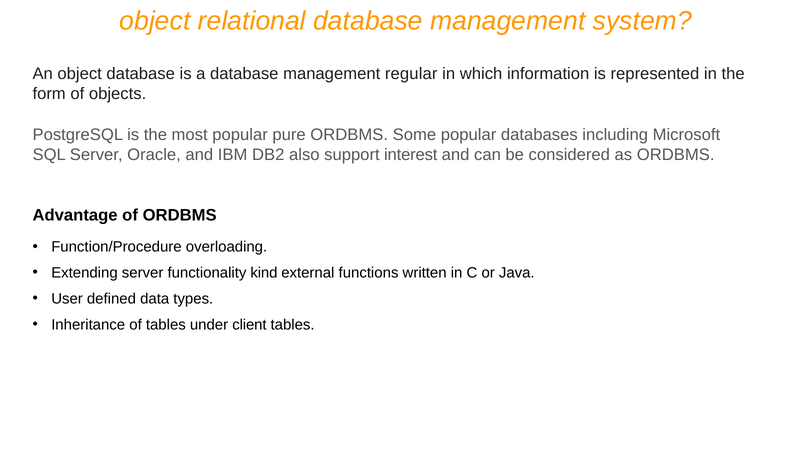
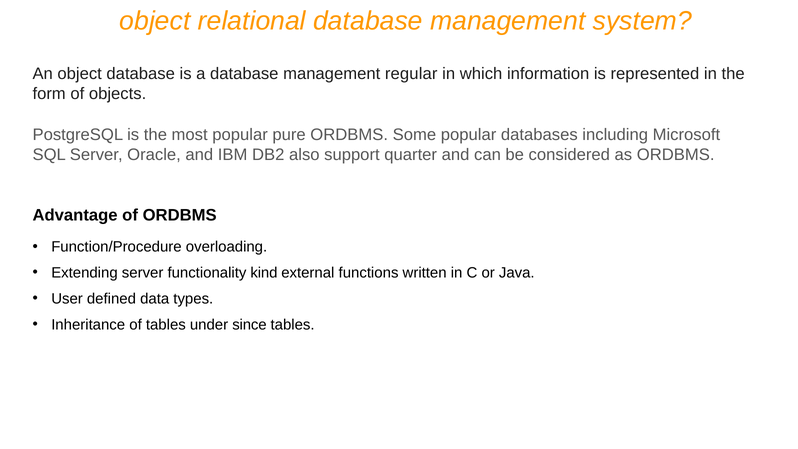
interest: interest -> quarter
client: client -> since
